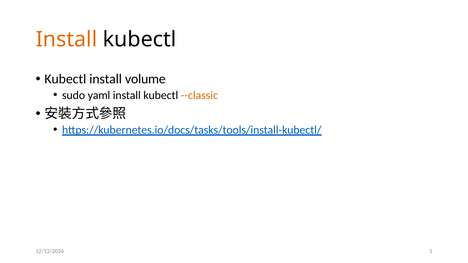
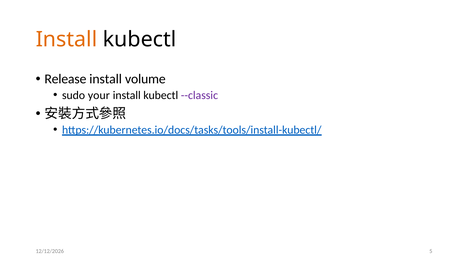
Kubectl at (65, 79): Kubectl -> Release
yaml: yaml -> your
--classic colour: orange -> purple
